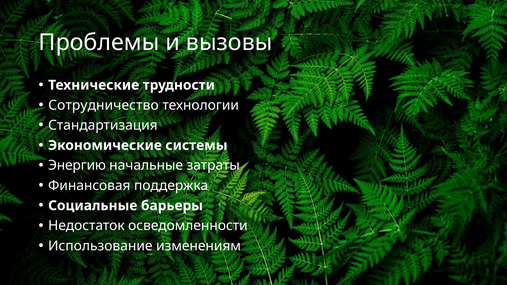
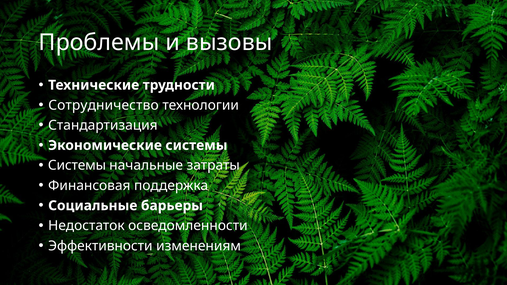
Энергию at (77, 166): Энергию -> Системы
Использование: Использование -> Эффективности
